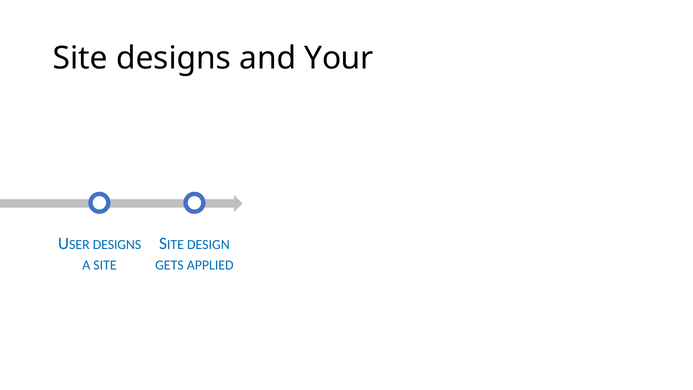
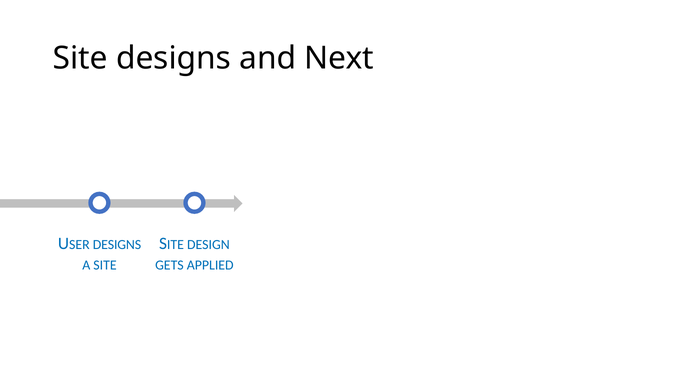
Your: Your -> Next
